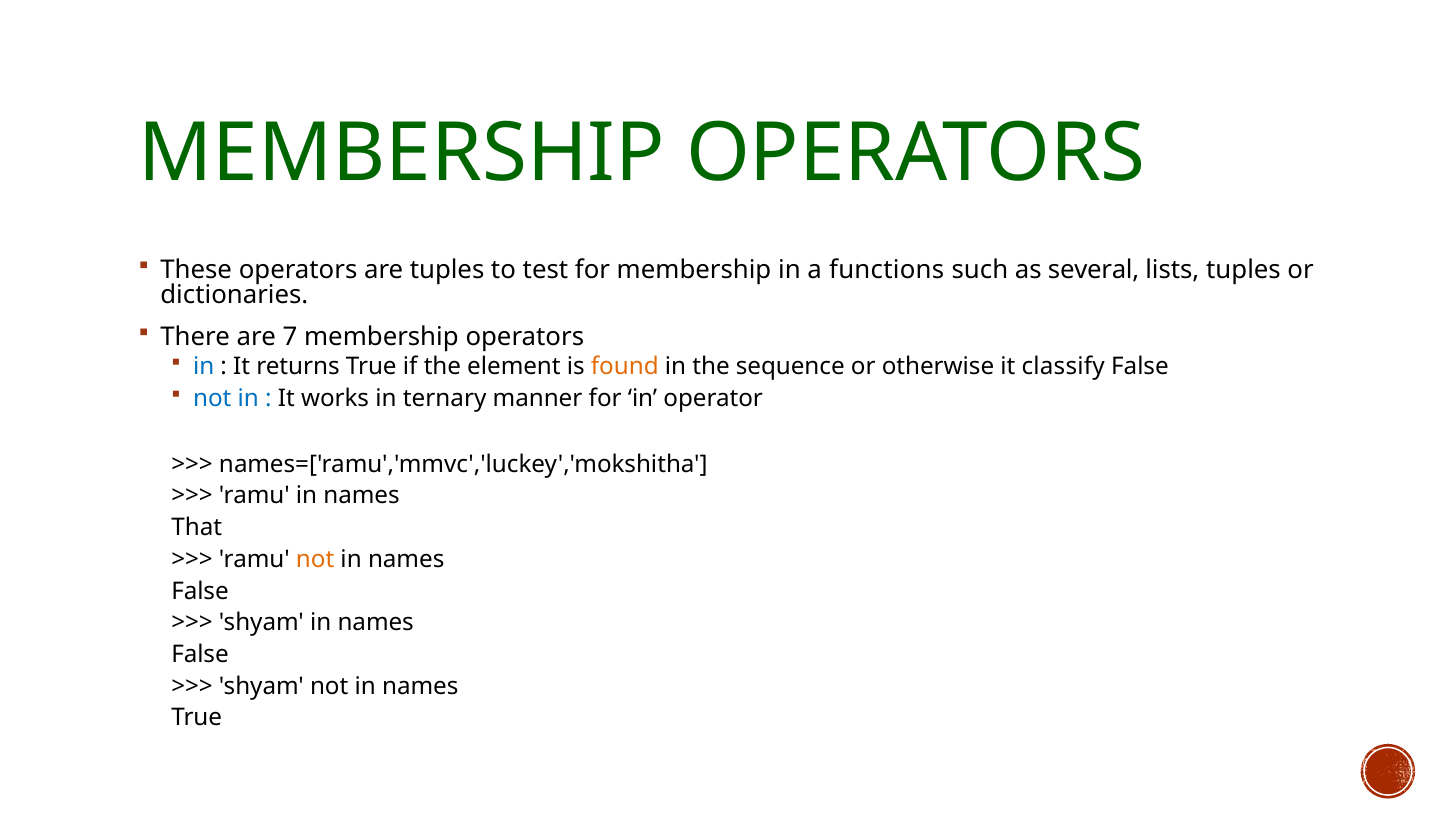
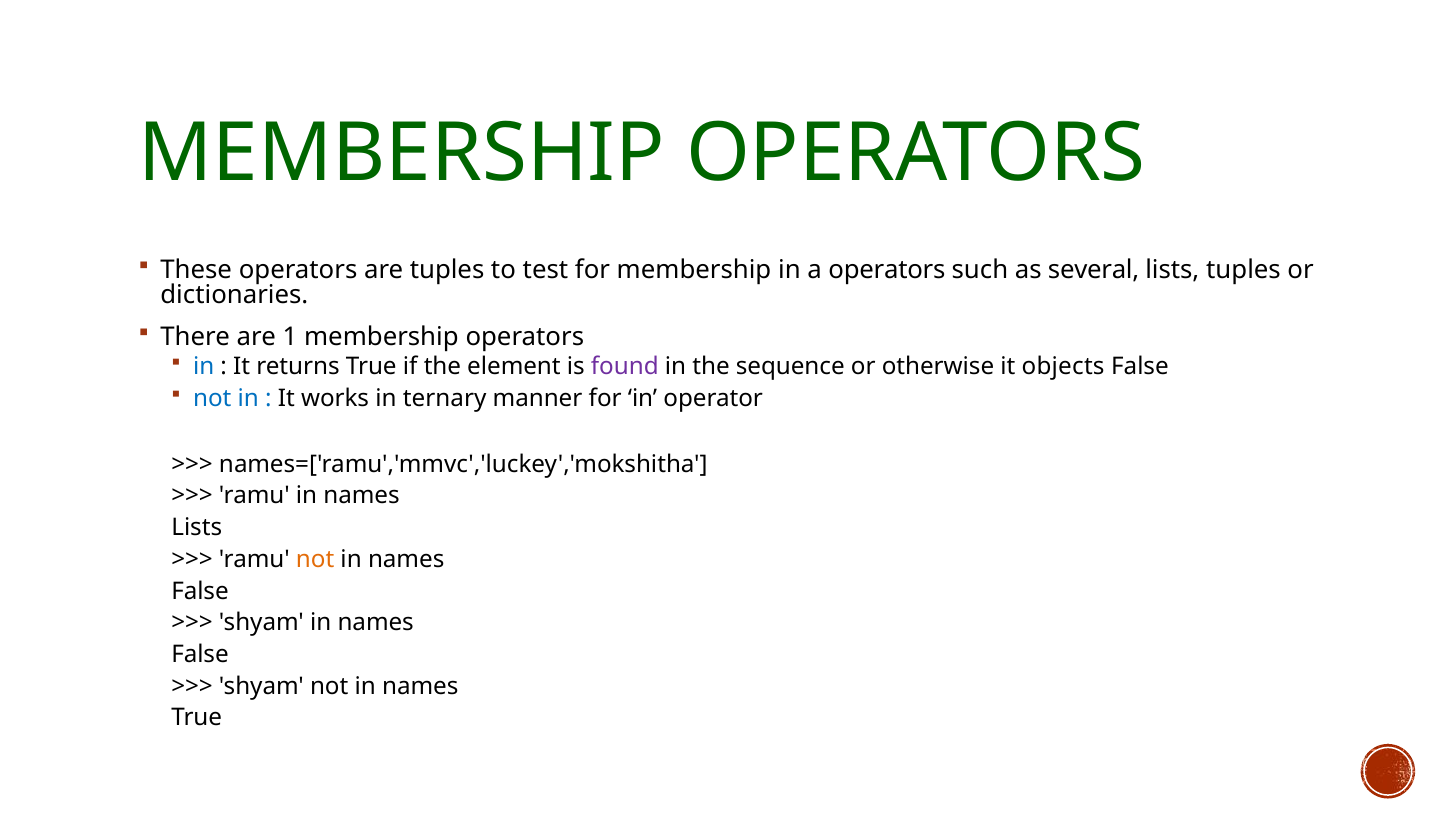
a functions: functions -> operators
7: 7 -> 1
found colour: orange -> purple
classify: classify -> objects
That at (197, 527): That -> Lists
